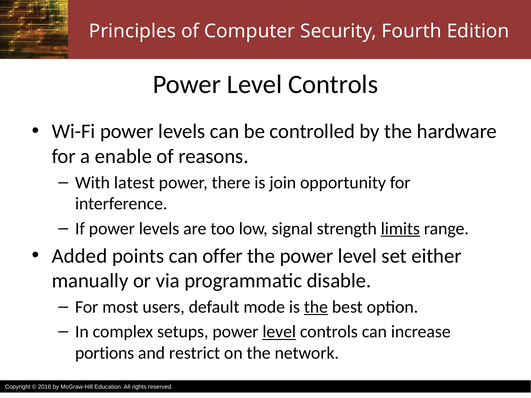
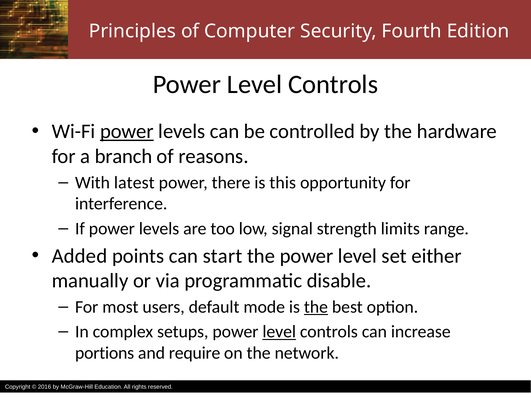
power at (127, 132) underline: none -> present
enable: enable -> branch
join: join -> this
limits underline: present -> none
offer: offer -> start
restrict: restrict -> require
